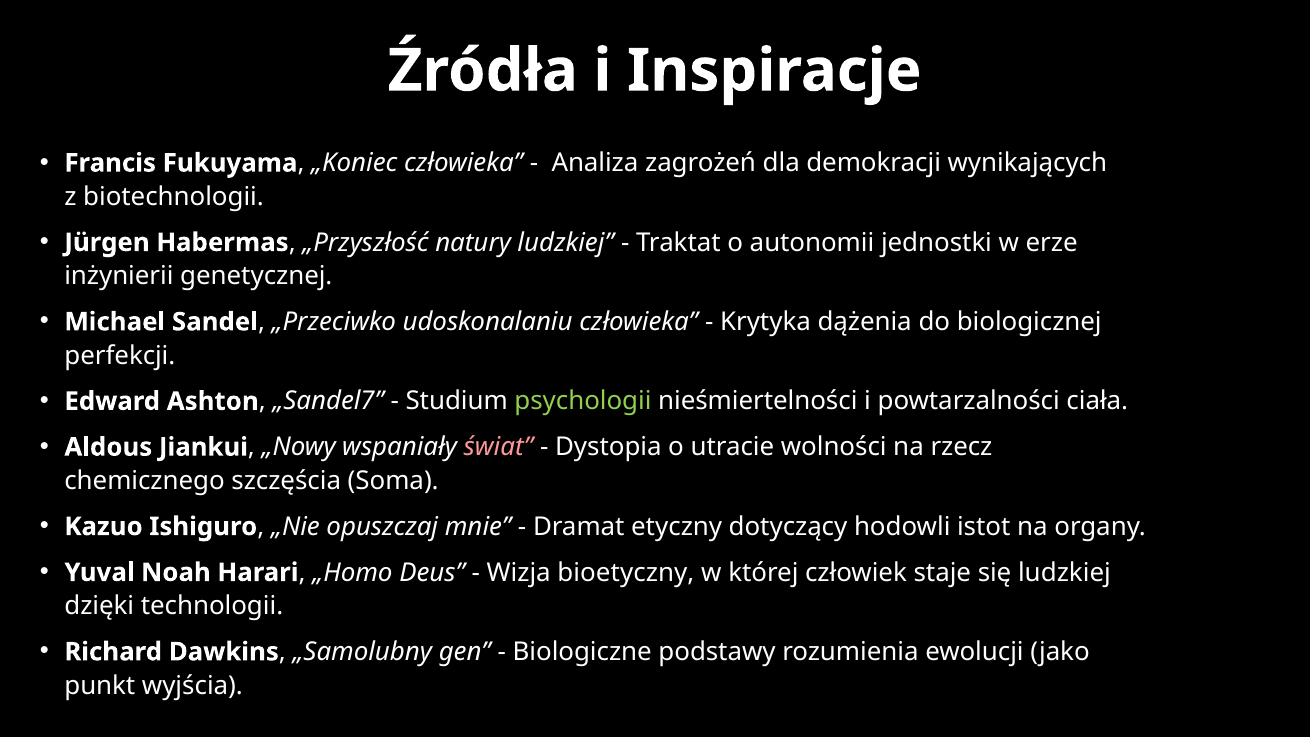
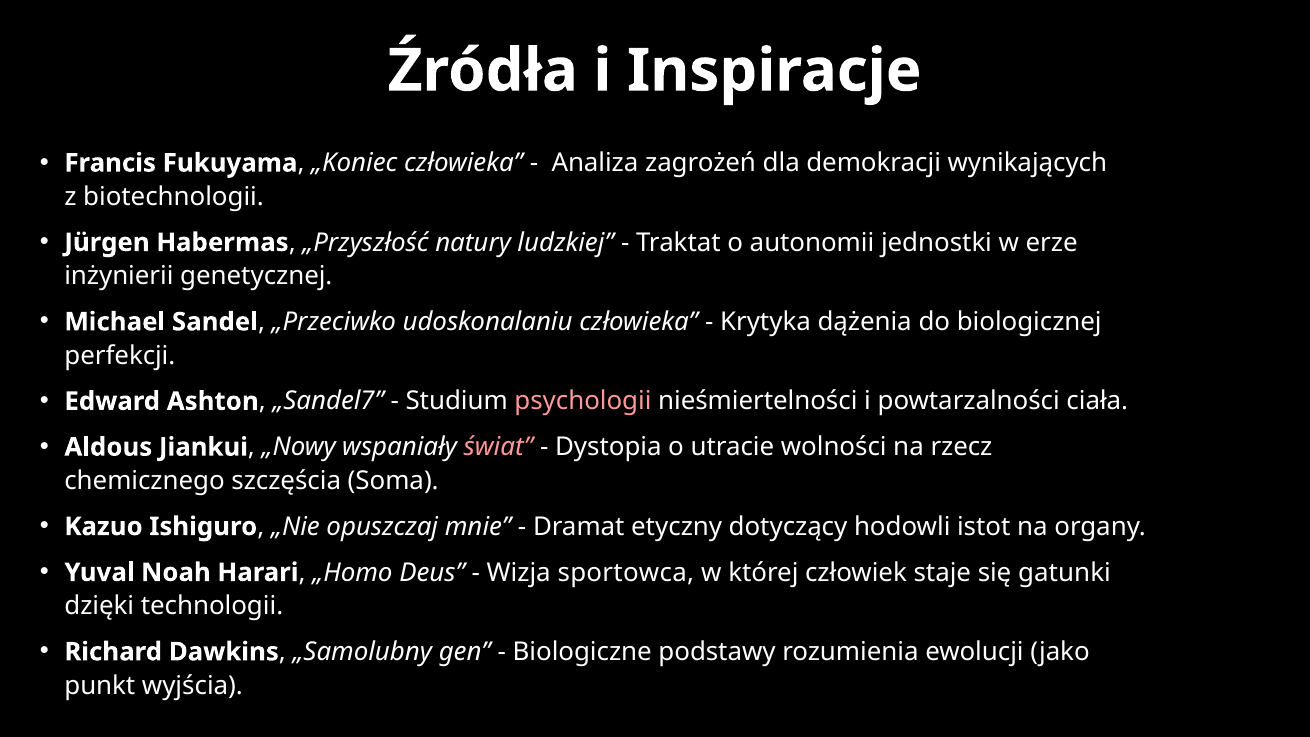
psychologii colour: light green -> pink
bioetyczny: bioetyczny -> sportowca
się ludzkiej: ludzkiej -> gatunki
